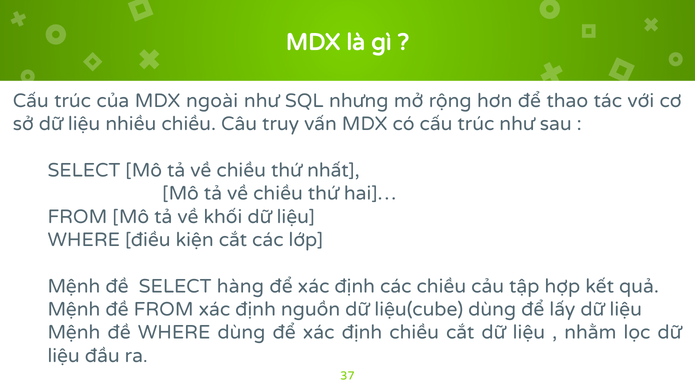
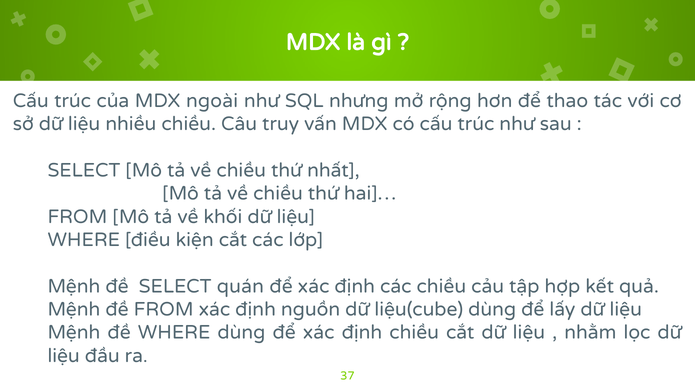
hàng: hàng -> quán
